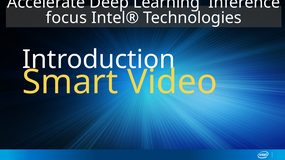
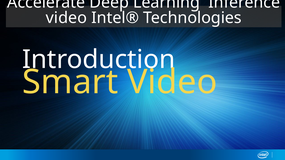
focus at (66, 18): focus -> video
